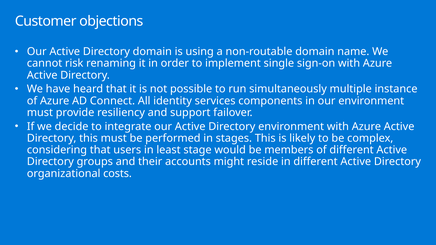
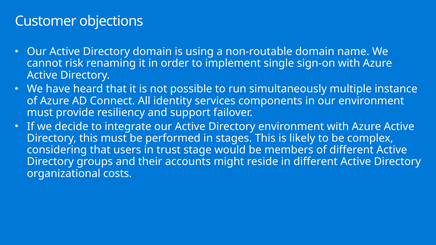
least: least -> trust
